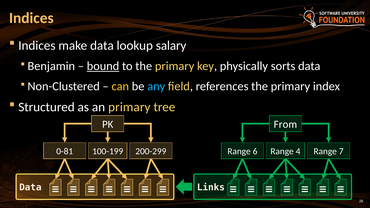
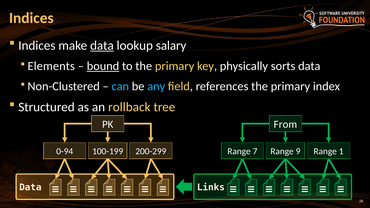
data at (102, 46) underline: none -> present
Benjamin: Benjamin -> Elements
can colour: yellow -> light blue
an primary: primary -> rollback
0-81: 0-81 -> 0-94
6: 6 -> 7
4: 4 -> 9
7: 7 -> 1
